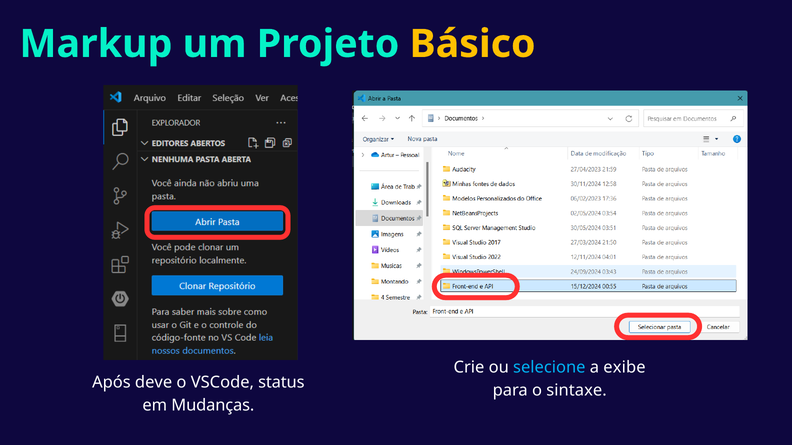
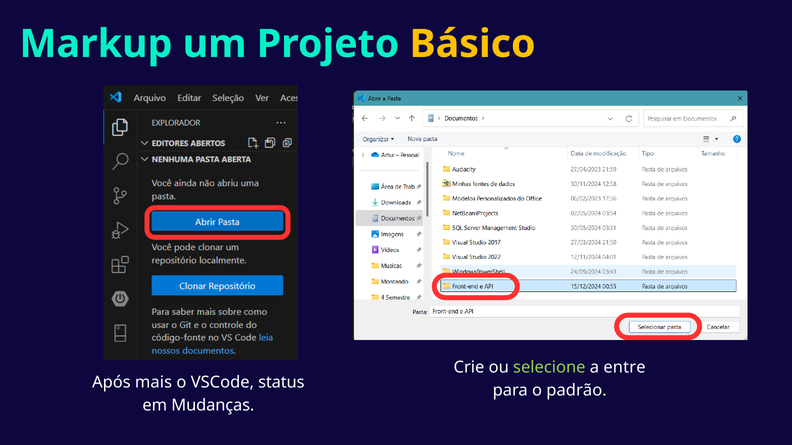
selecione colour: light blue -> light green
exibe: exibe -> entre
deve: deve -> mais
sintaxe: sintaxe -> padrão
